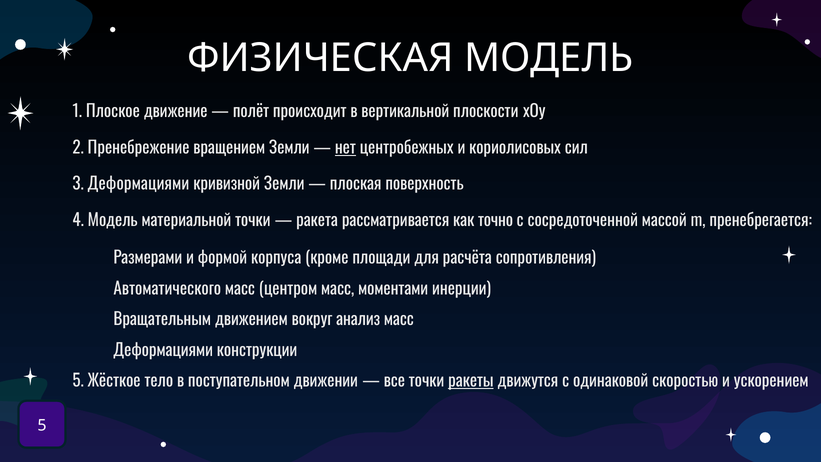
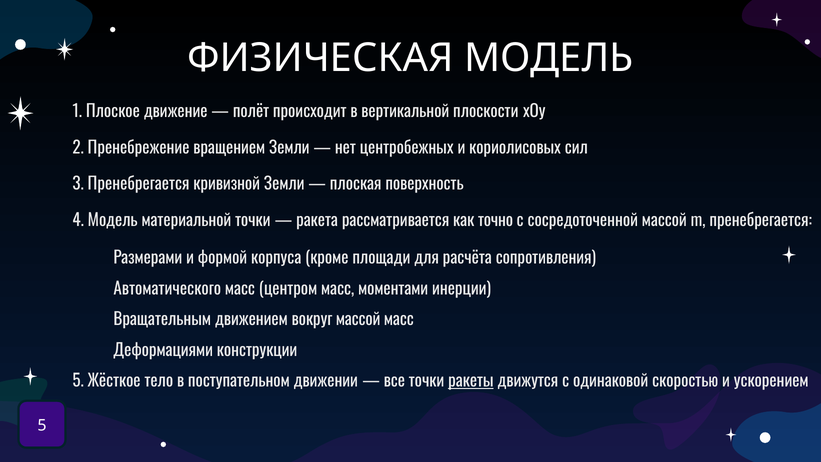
нет underline: present -> none
3 Деформациями: Деформациями -> Пренебрегается
вокруг анализ: анализ -> массой
